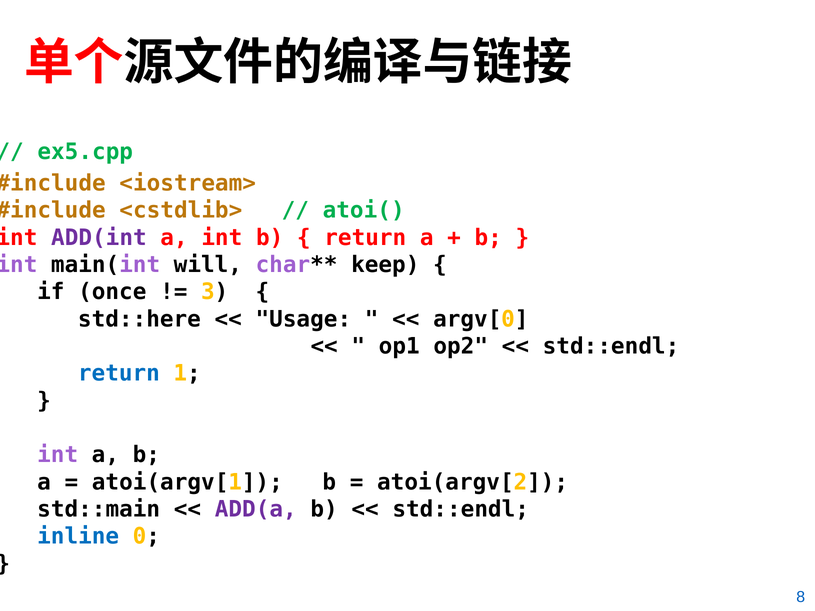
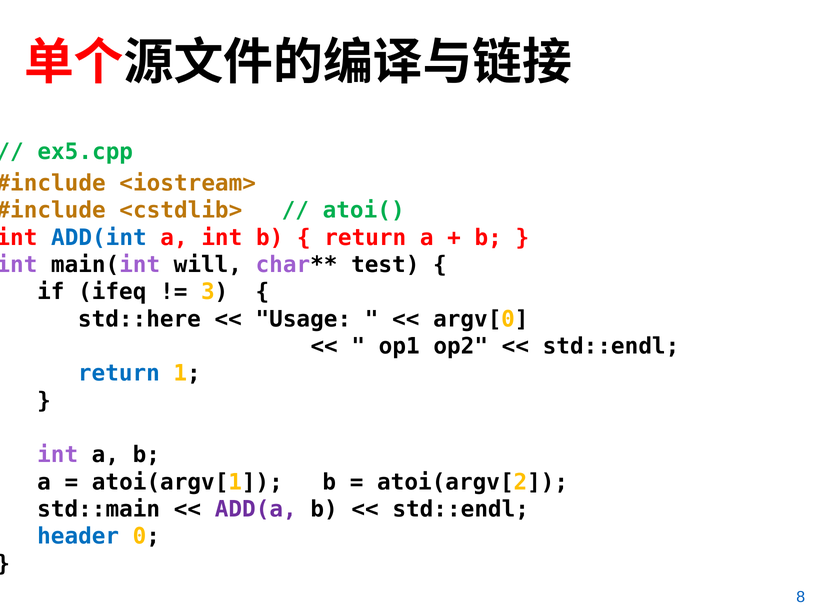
ADD(int colour: purple -> blue
keep: keep -> test
once: once -> ifeq
inline: inline -> header
